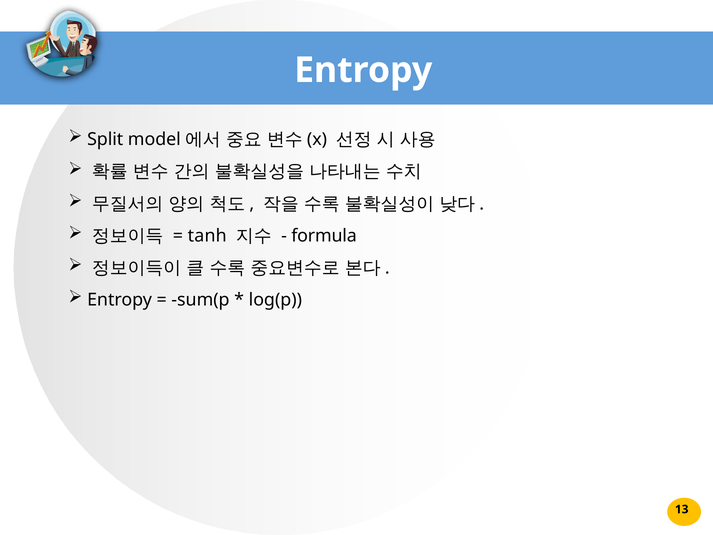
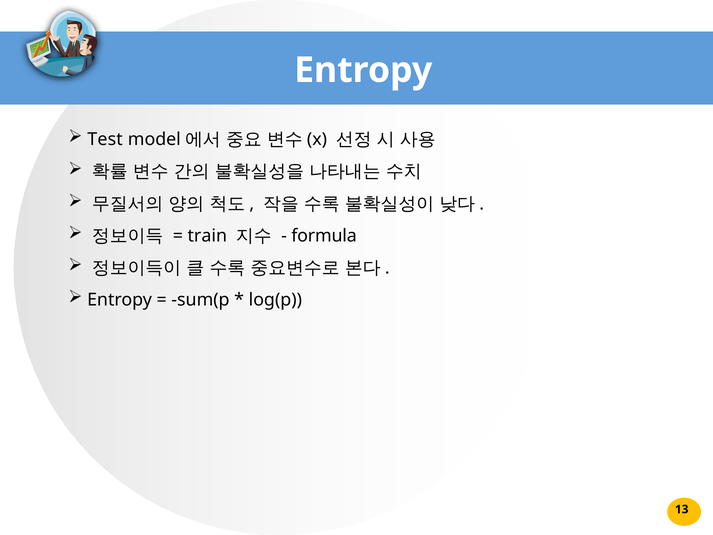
Split: Split -> Test
tanh: tanh -> train
